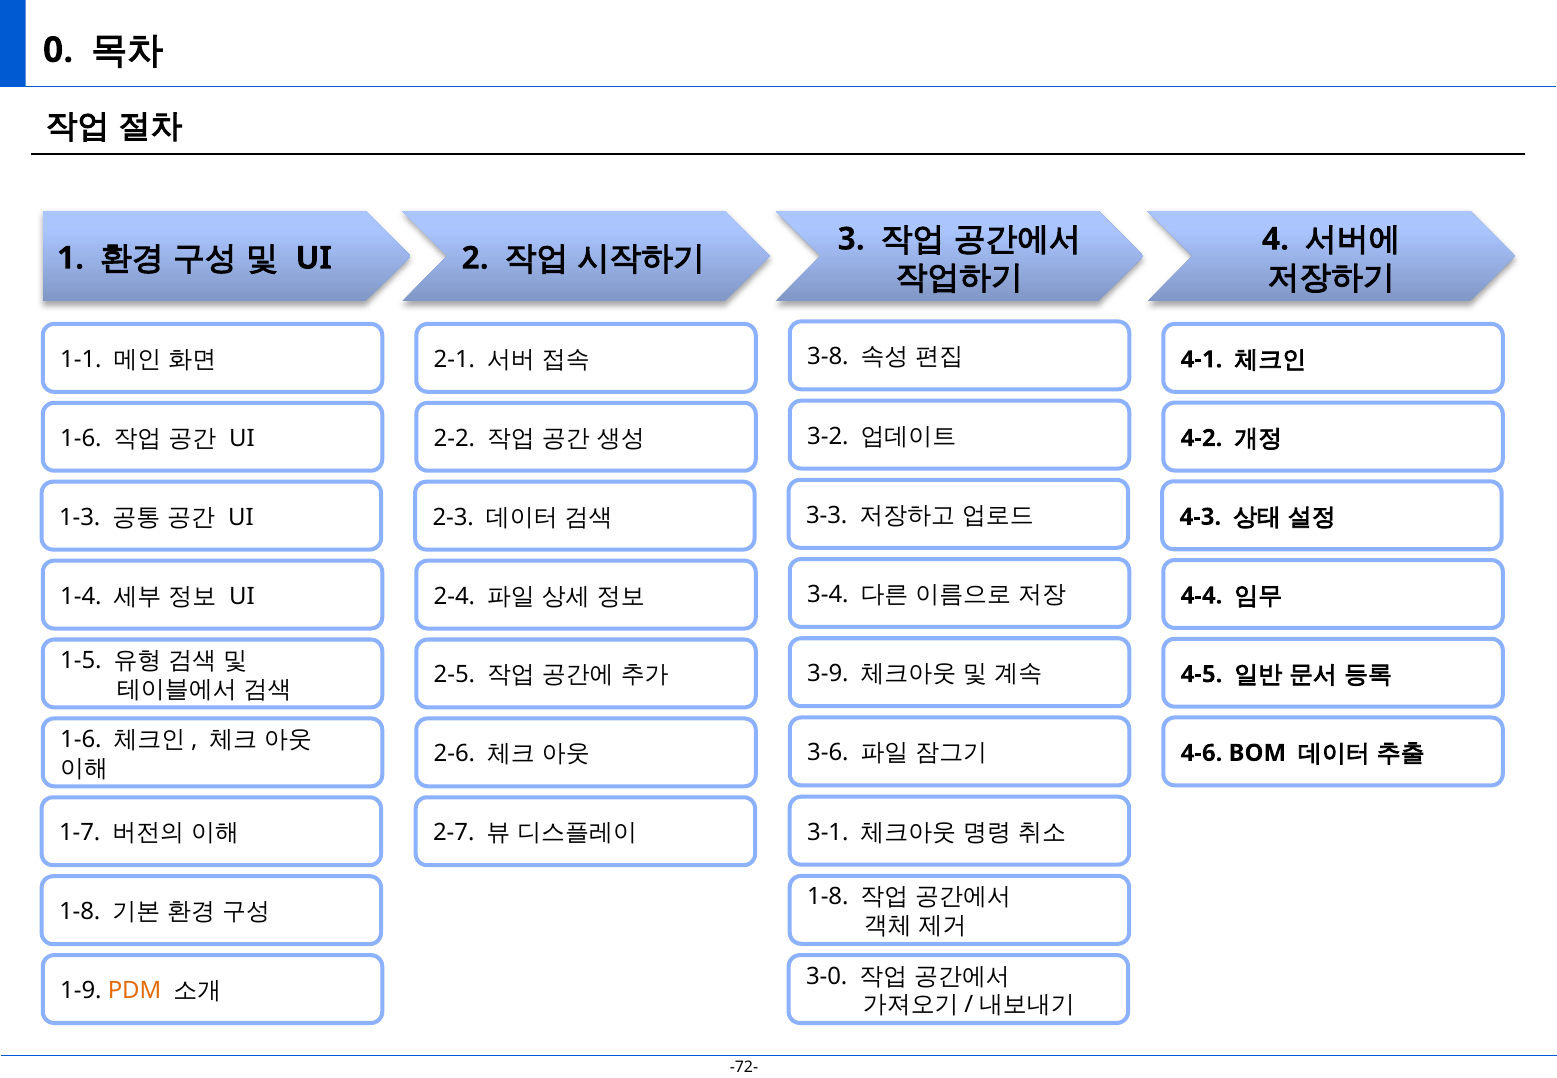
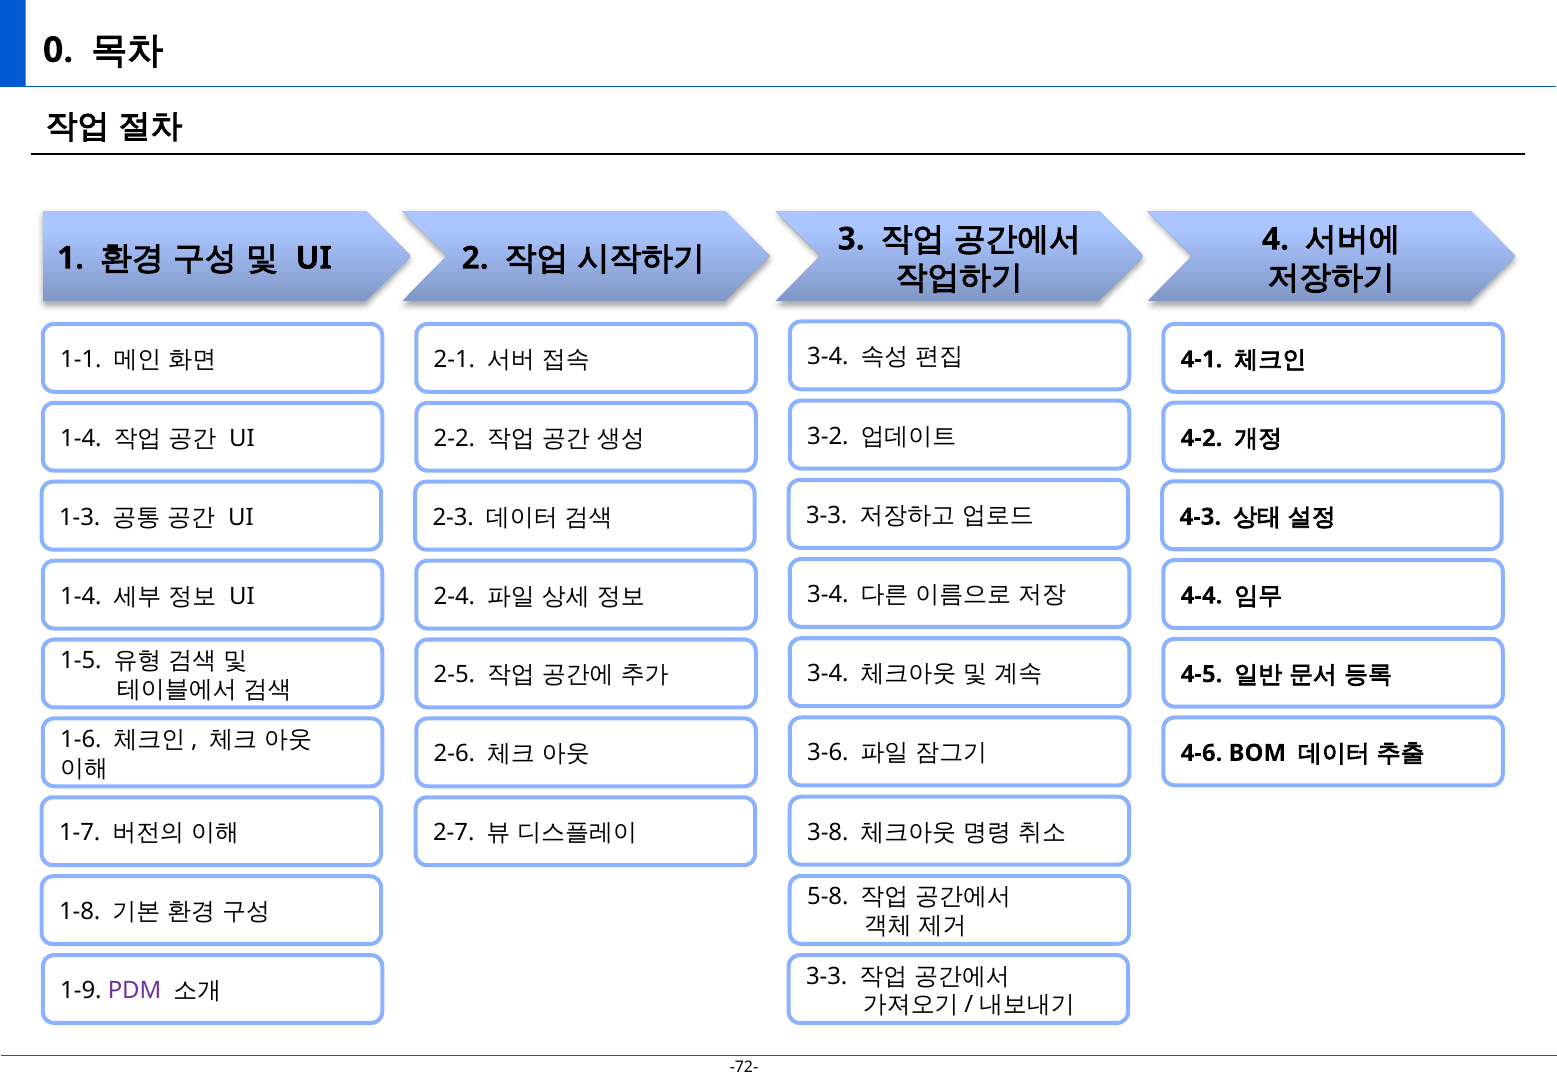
3-8 at (828, 357): 3-8 -> 3-4
1-6 at (81, 438): 1-6 -> 1-4
3-9 at (828, 674): 3-9 -> 3-4
3-1: 3-1 -> 3-8
1-8 at (828, 897): 1-8 -> 5-8
3-0 at (827, 976): 3-0 -> 3-3
PDM colour: orange -> purple
